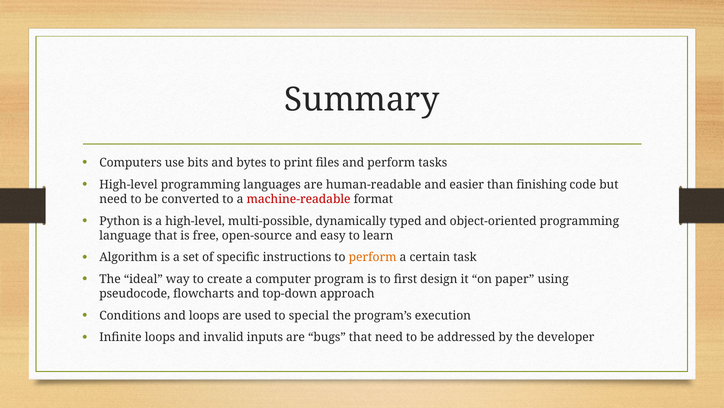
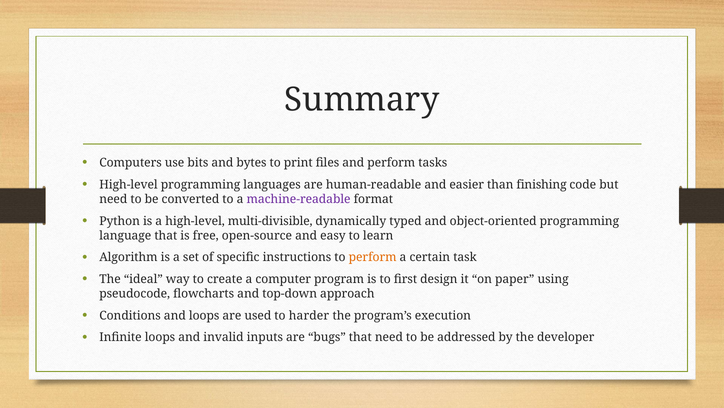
machine-readable colour: red -> purple
multi-possible: multi-possible -> multi-divisible
special: special -> harder
